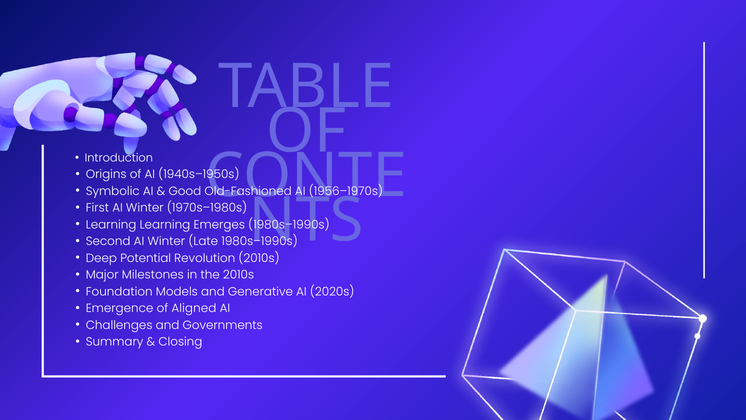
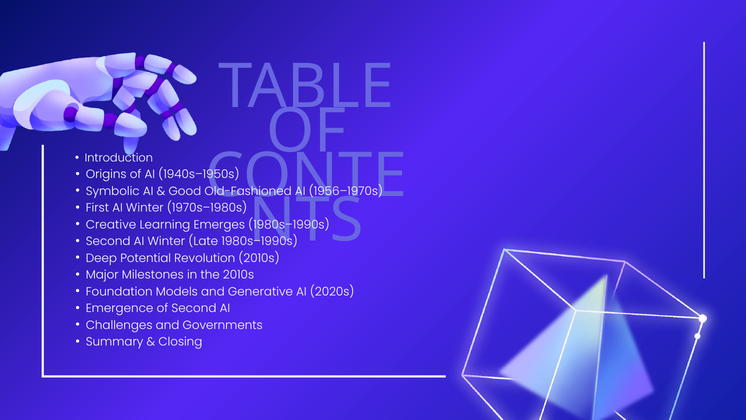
Learning at (111, 224): Learning -> Creative
of Aligned: Aligned -> Second
